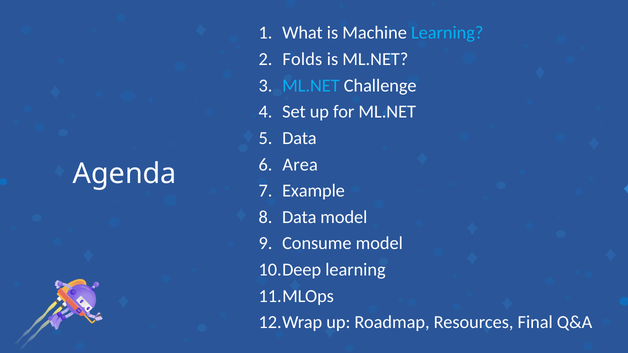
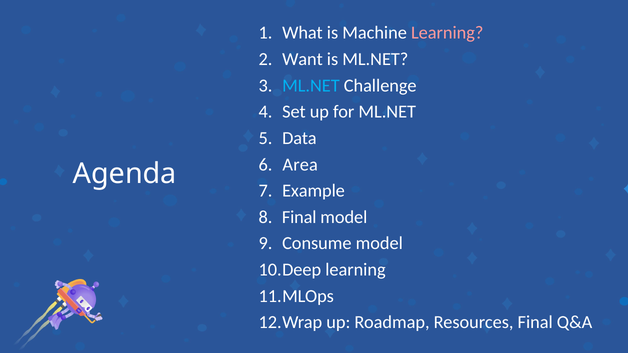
Learning at (447, 33) colour: light blue -> pink
Folds: Folds -> Want
Data at (299, 217): Data -> Final
